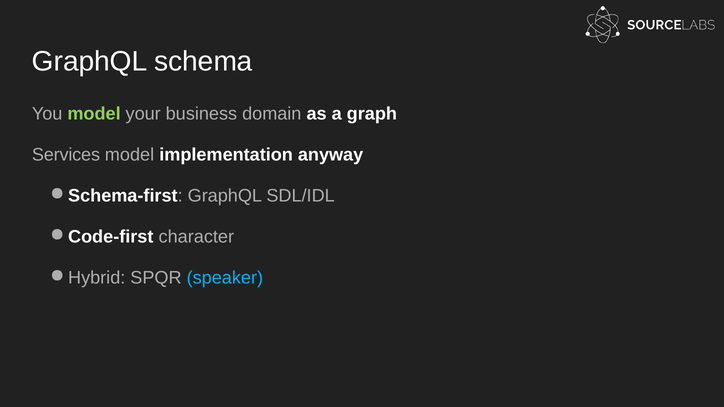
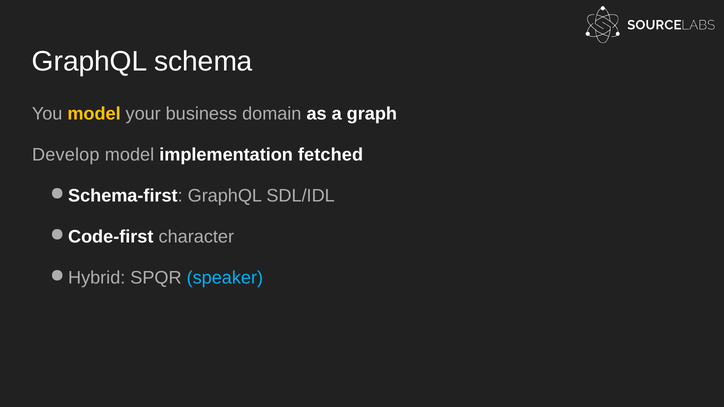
model at (94, 114) colour: light green -> yellow
Services: Services -> Develop
anyway: anyway -> fetched
